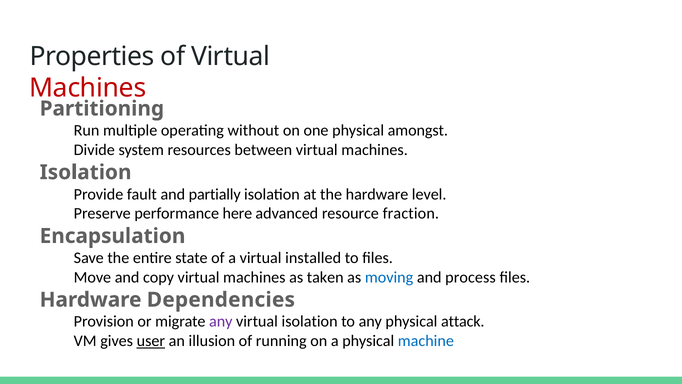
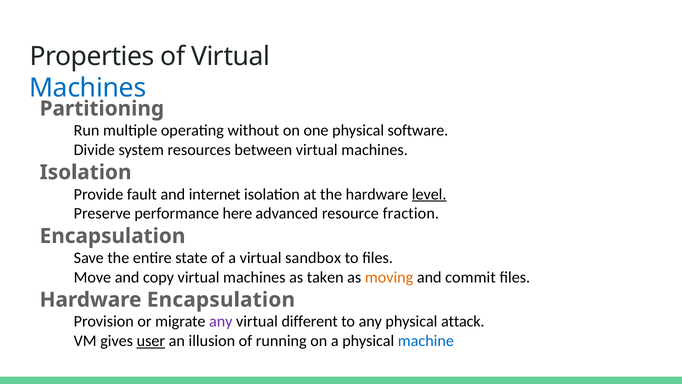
Machines at (88, 88) colour: red -> blue
amongst: amongst -> software
partially: partially -> internet
level underline: none -> present
installed: installed -> sandbox
moving colour: blue -> orange
process: process -> commit
Hardware Dependencies: Dependencies -> Encapsulation
virtual isolation: isolation -> different
